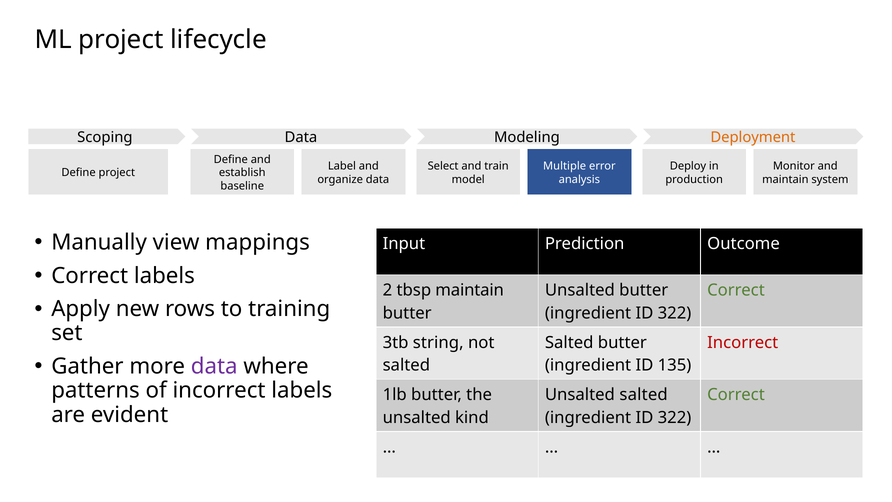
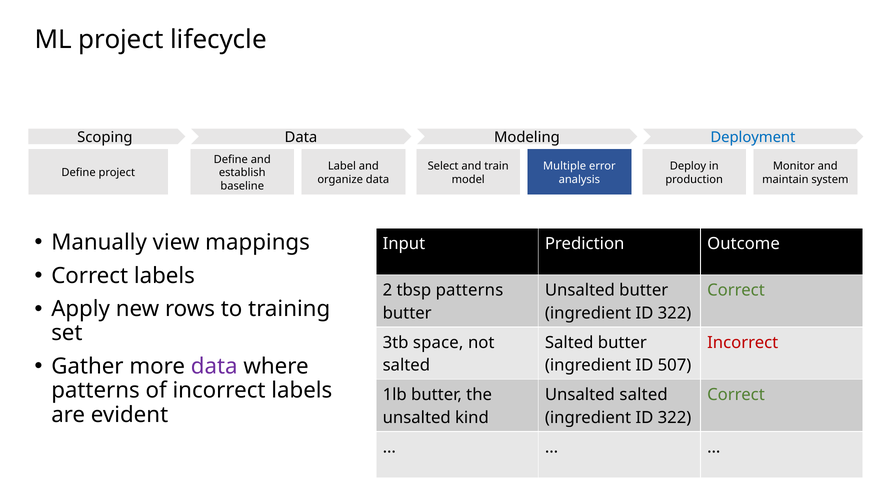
Deployment colour: orange -> blue
tbsp maintain: maintain -> patterns
string: string -> space
135: 135 -> 507
